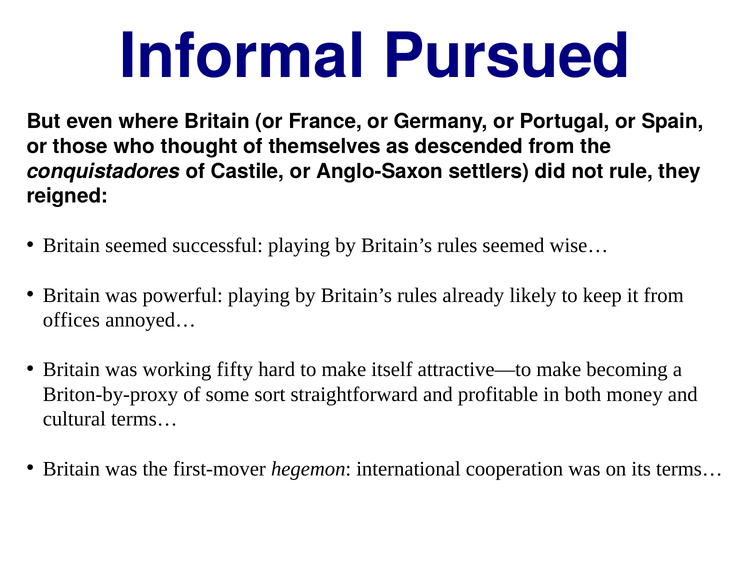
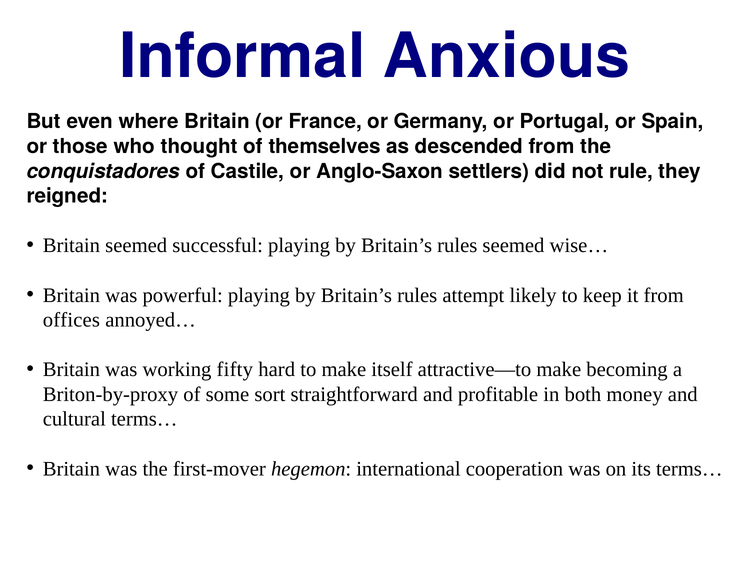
Pursued: Pursued -> Anxious
already: already -> attempt
